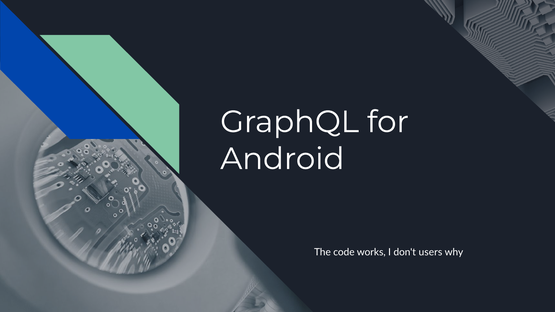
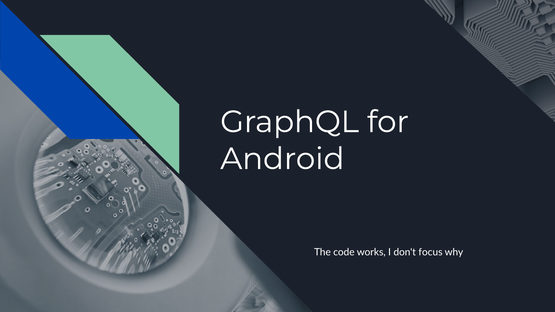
users: users -> focus
